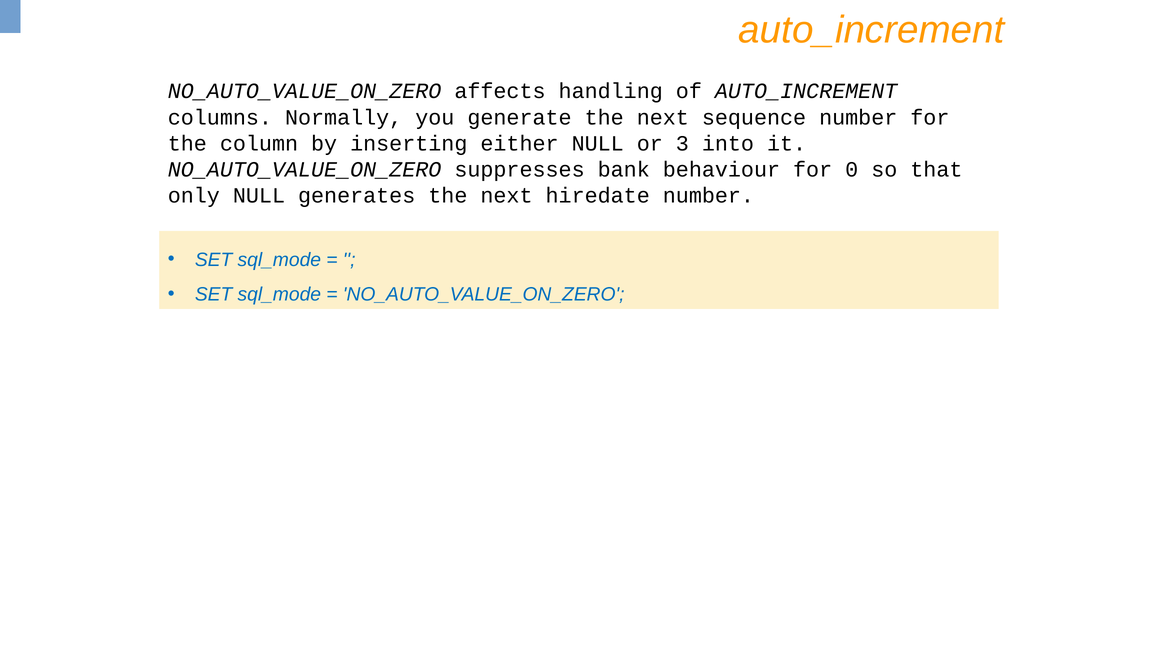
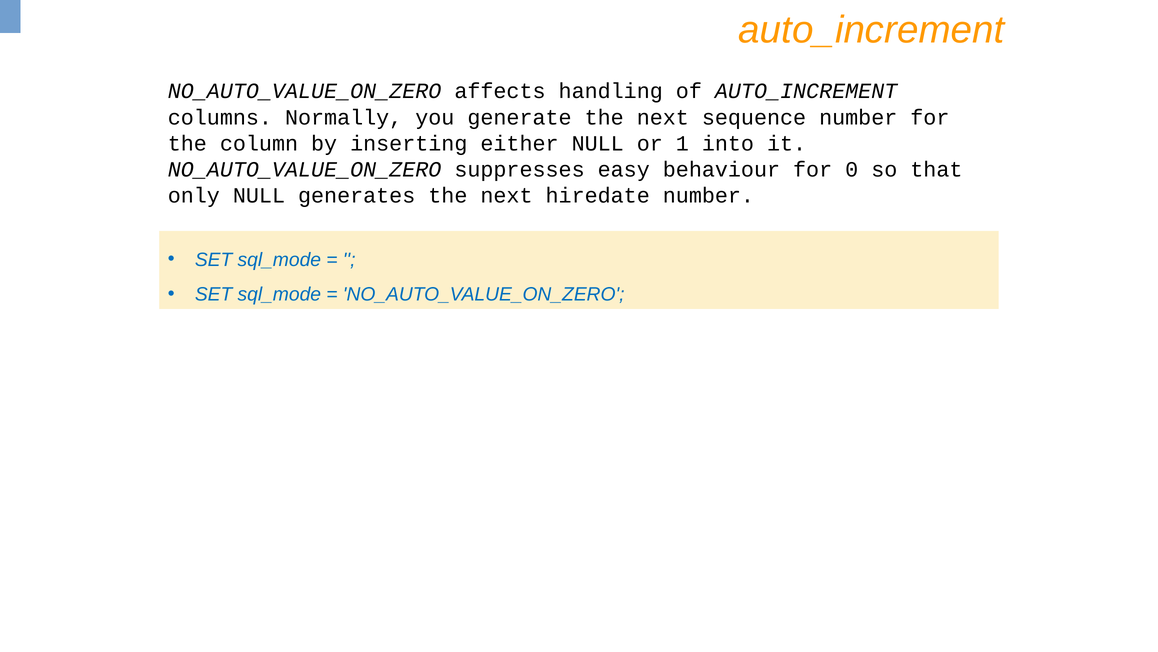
3: 3 -> 1
bank: bank -> easy
